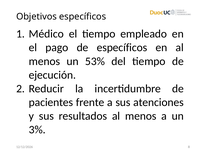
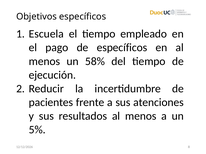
Médico: Médico -> Escuela
53%: 53% -> 58%
3%: 3% -> 5%
